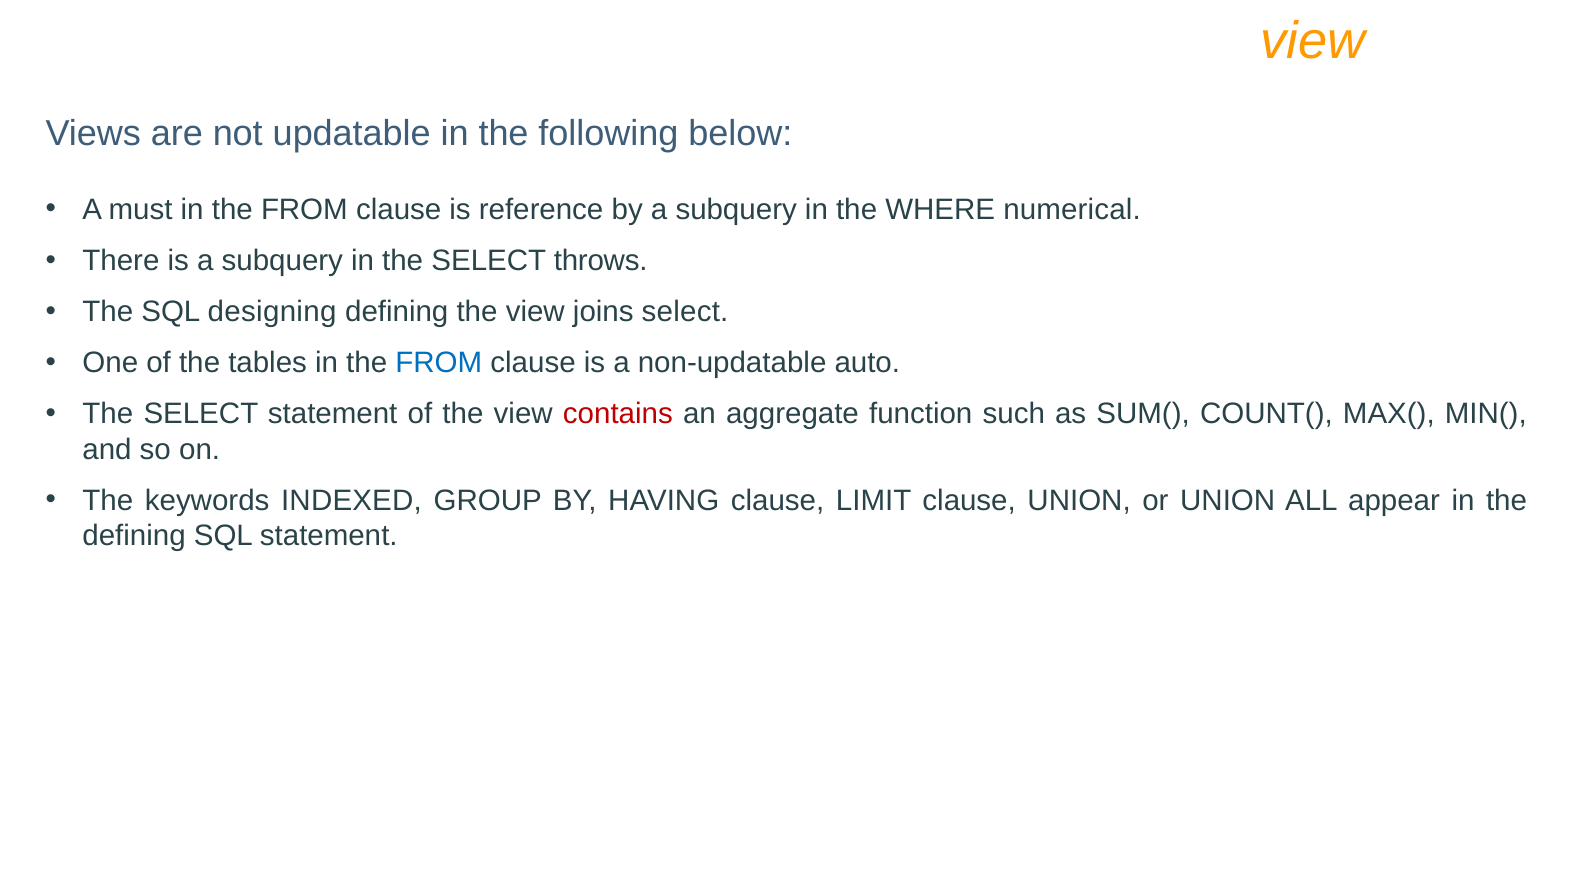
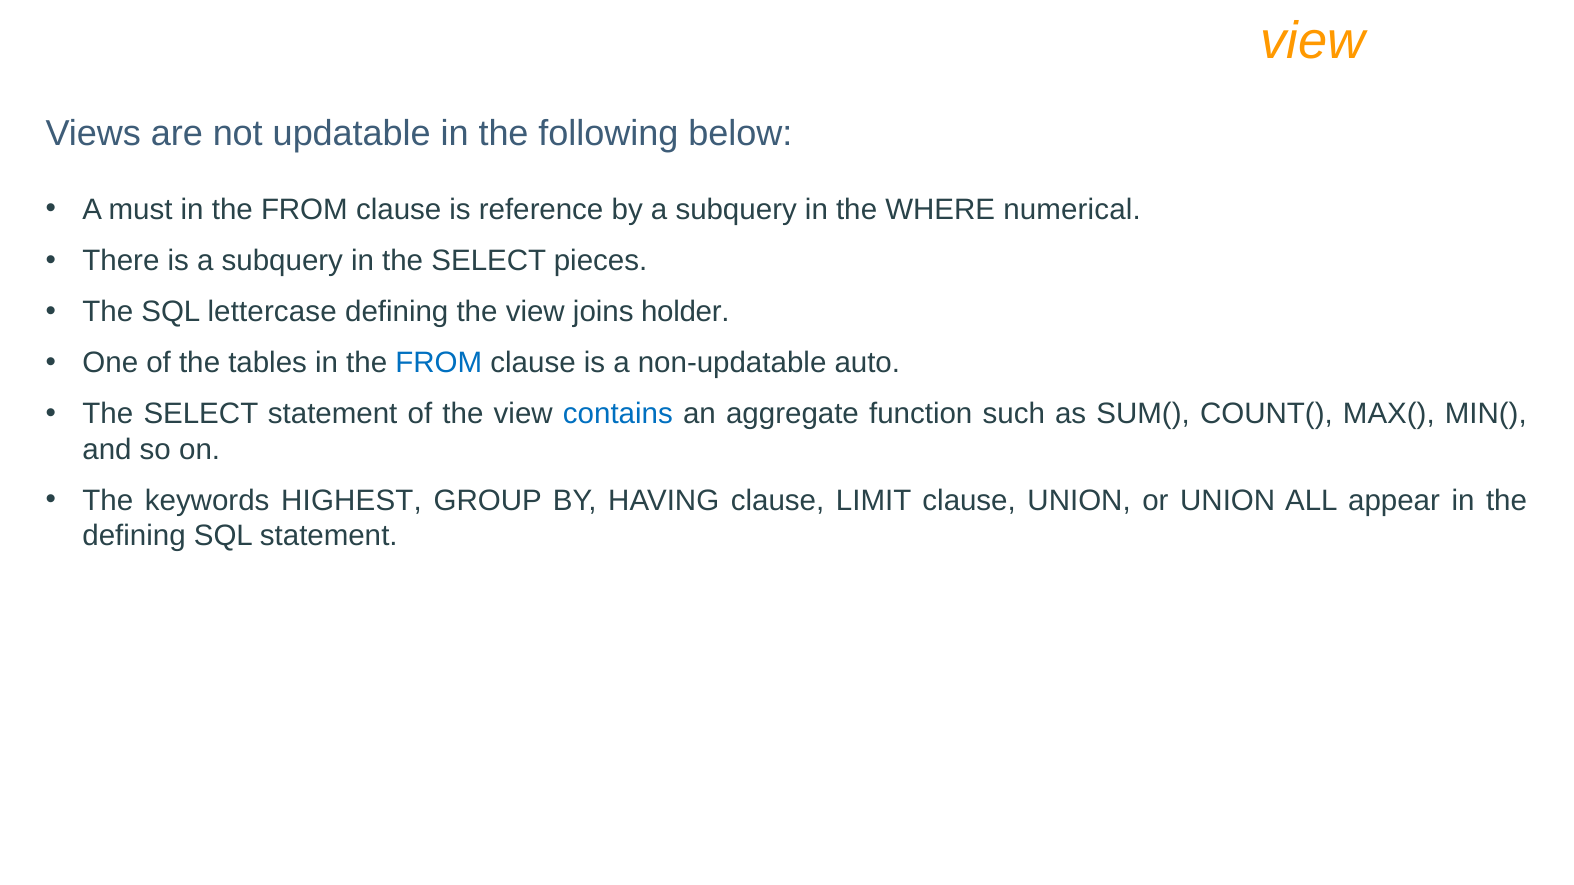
throws: throws -> pieces
designing: designing -> lettercase
joins select: select -> holder
contains colour: red -> blue
INDEXED: INDEXED -> HIGHEST
